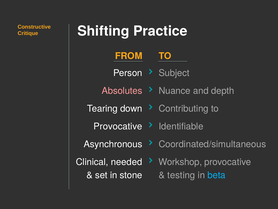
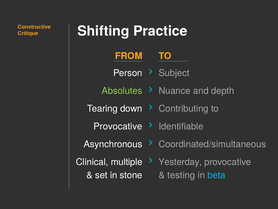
Absolutes colour: pink -> light green
needed: needed -> multiple
Workshop: Workshop -> Yesterday
